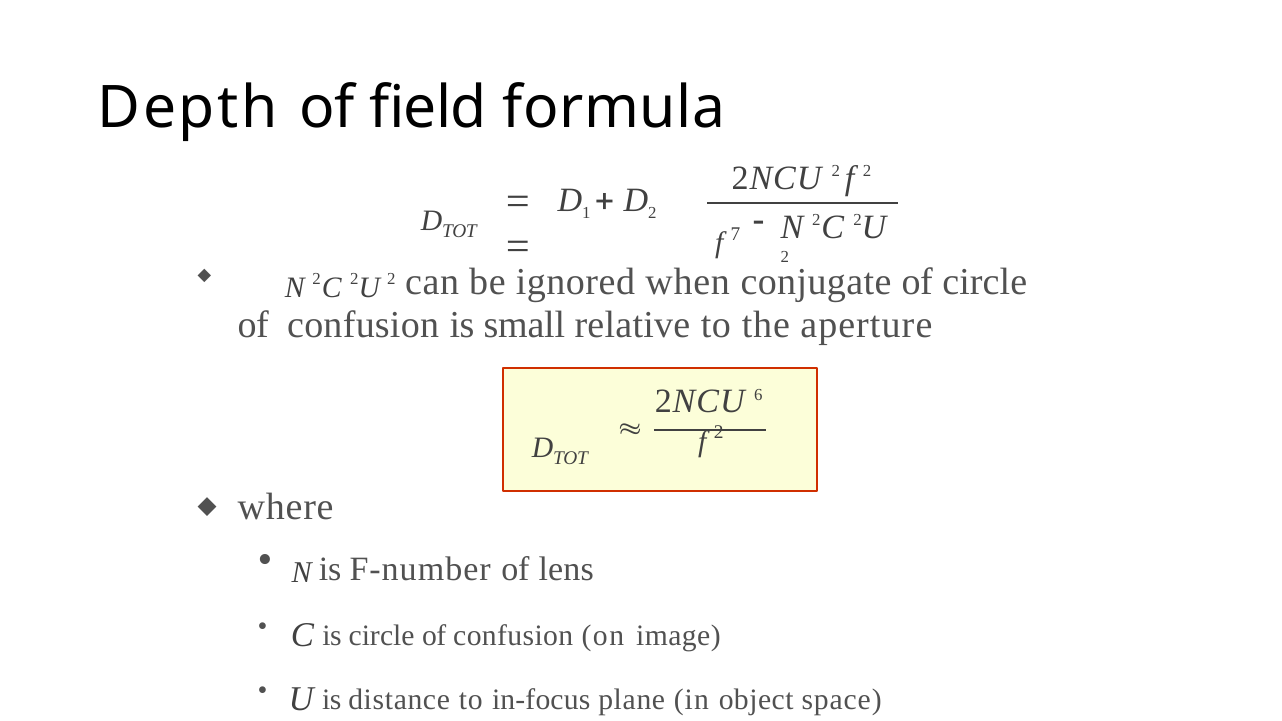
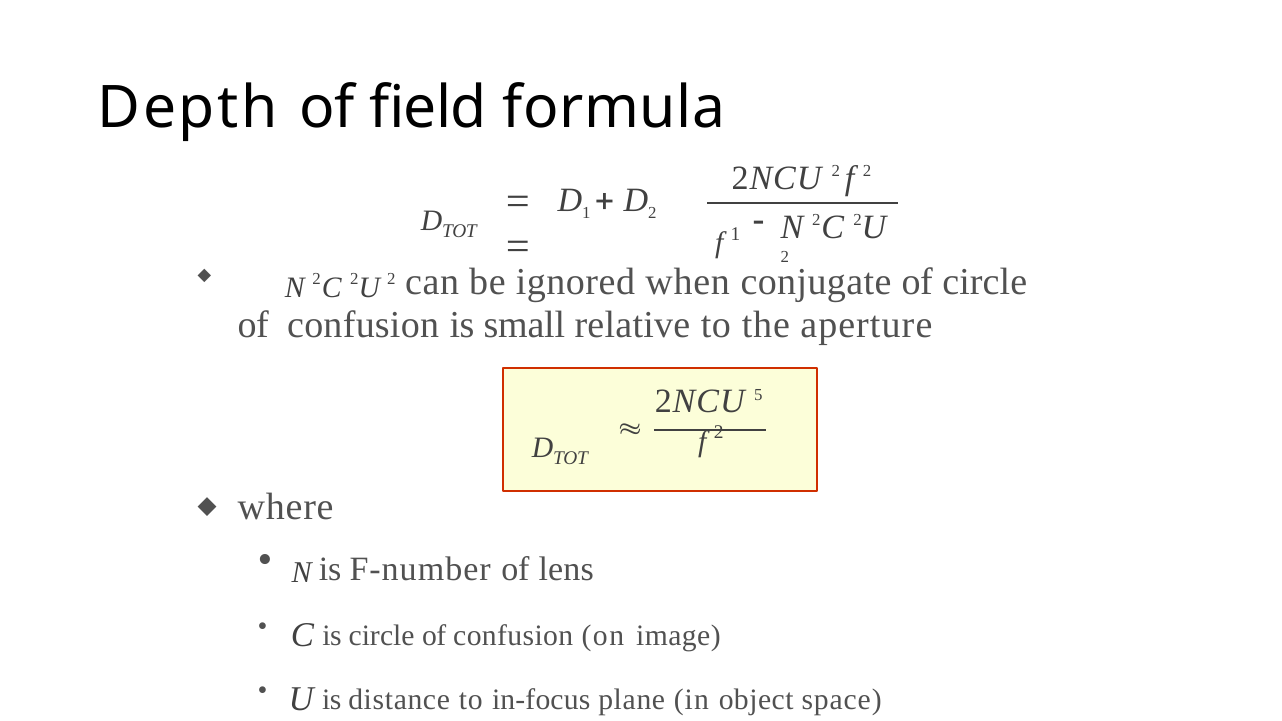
f 7: 7 -> 1
6: 6 -> 5
